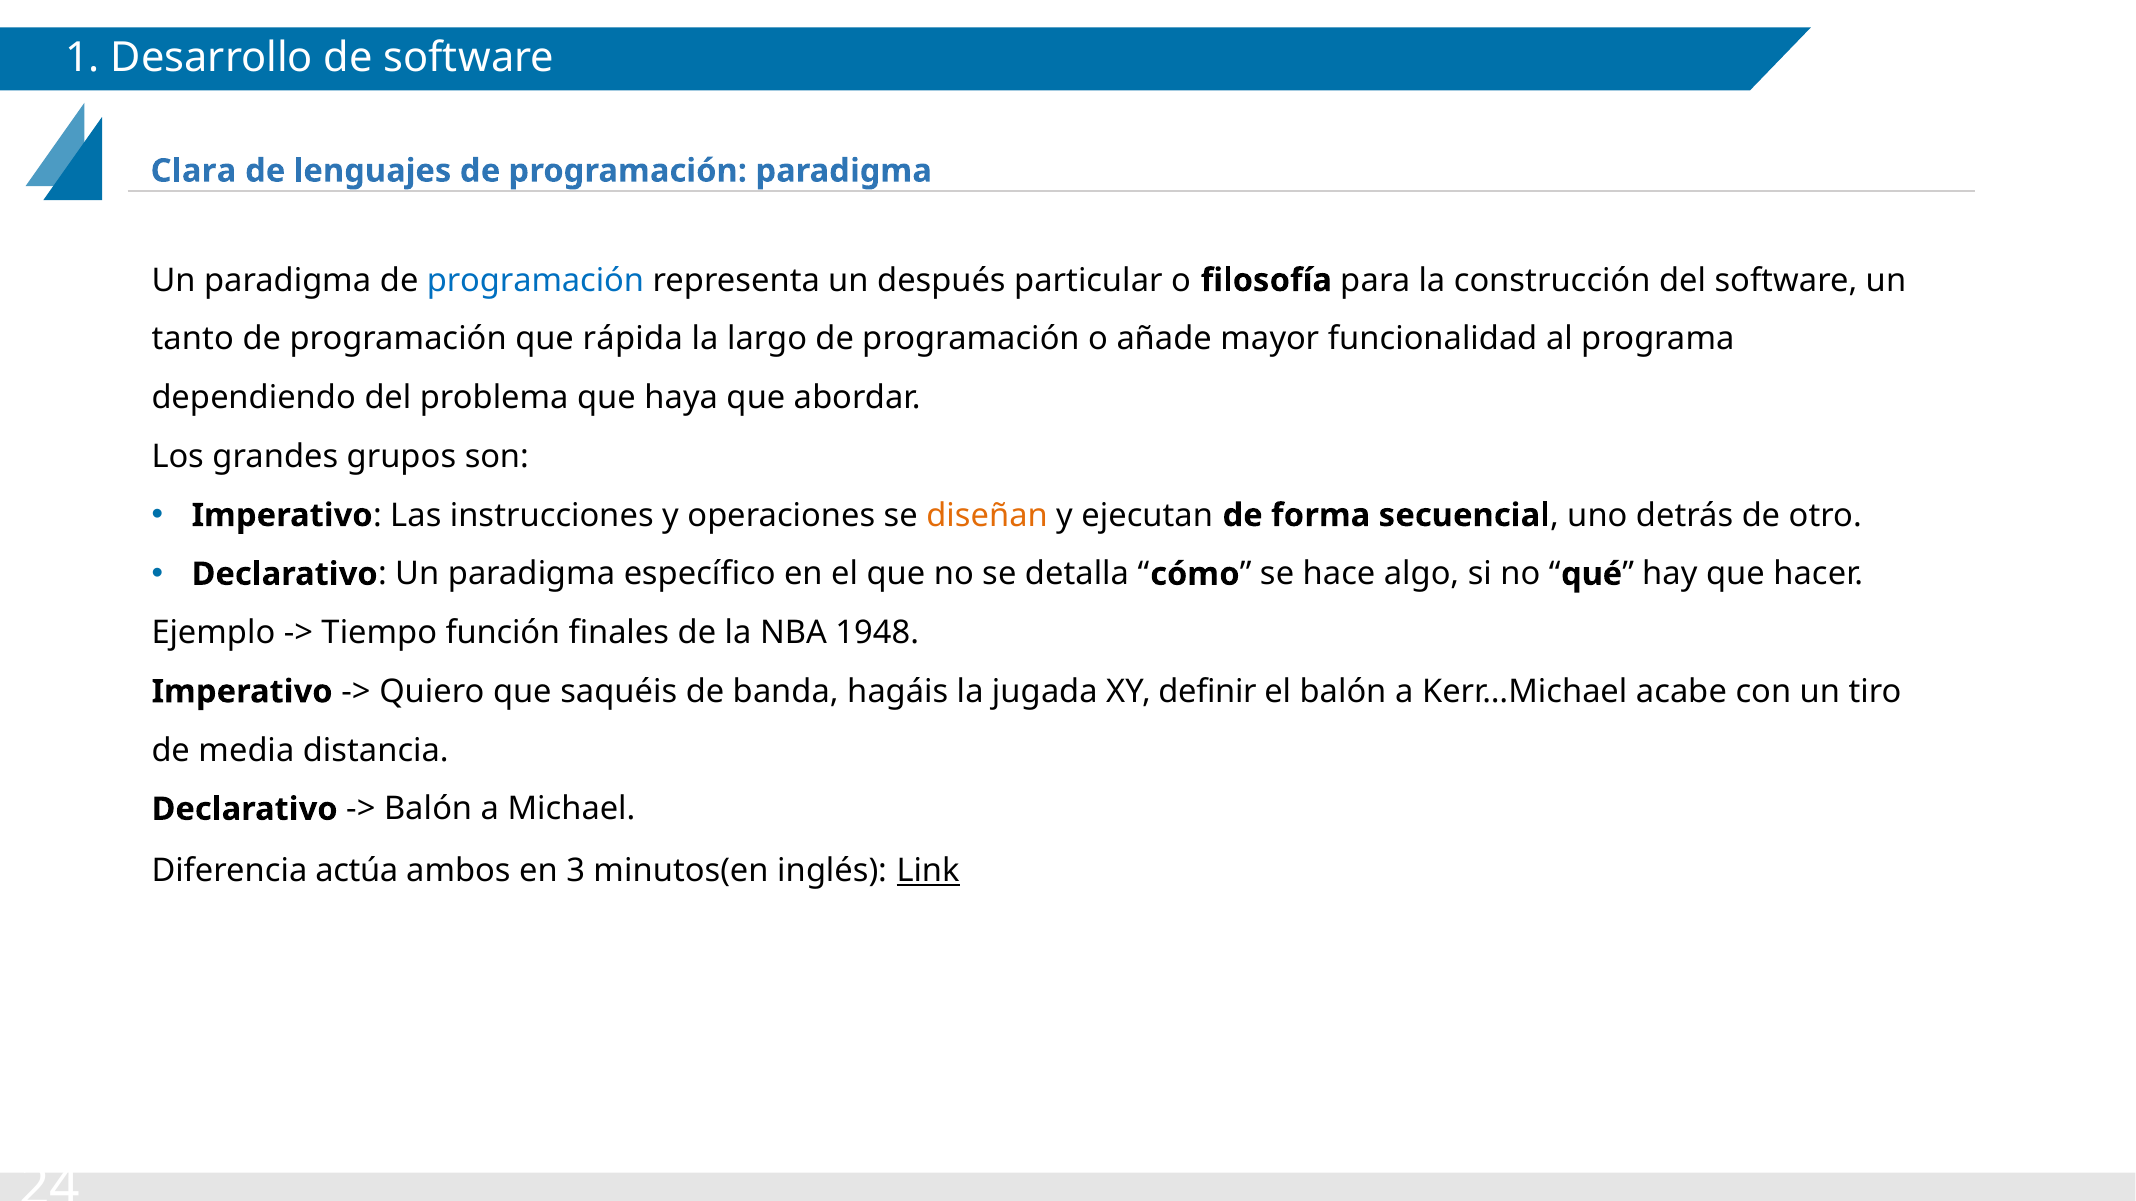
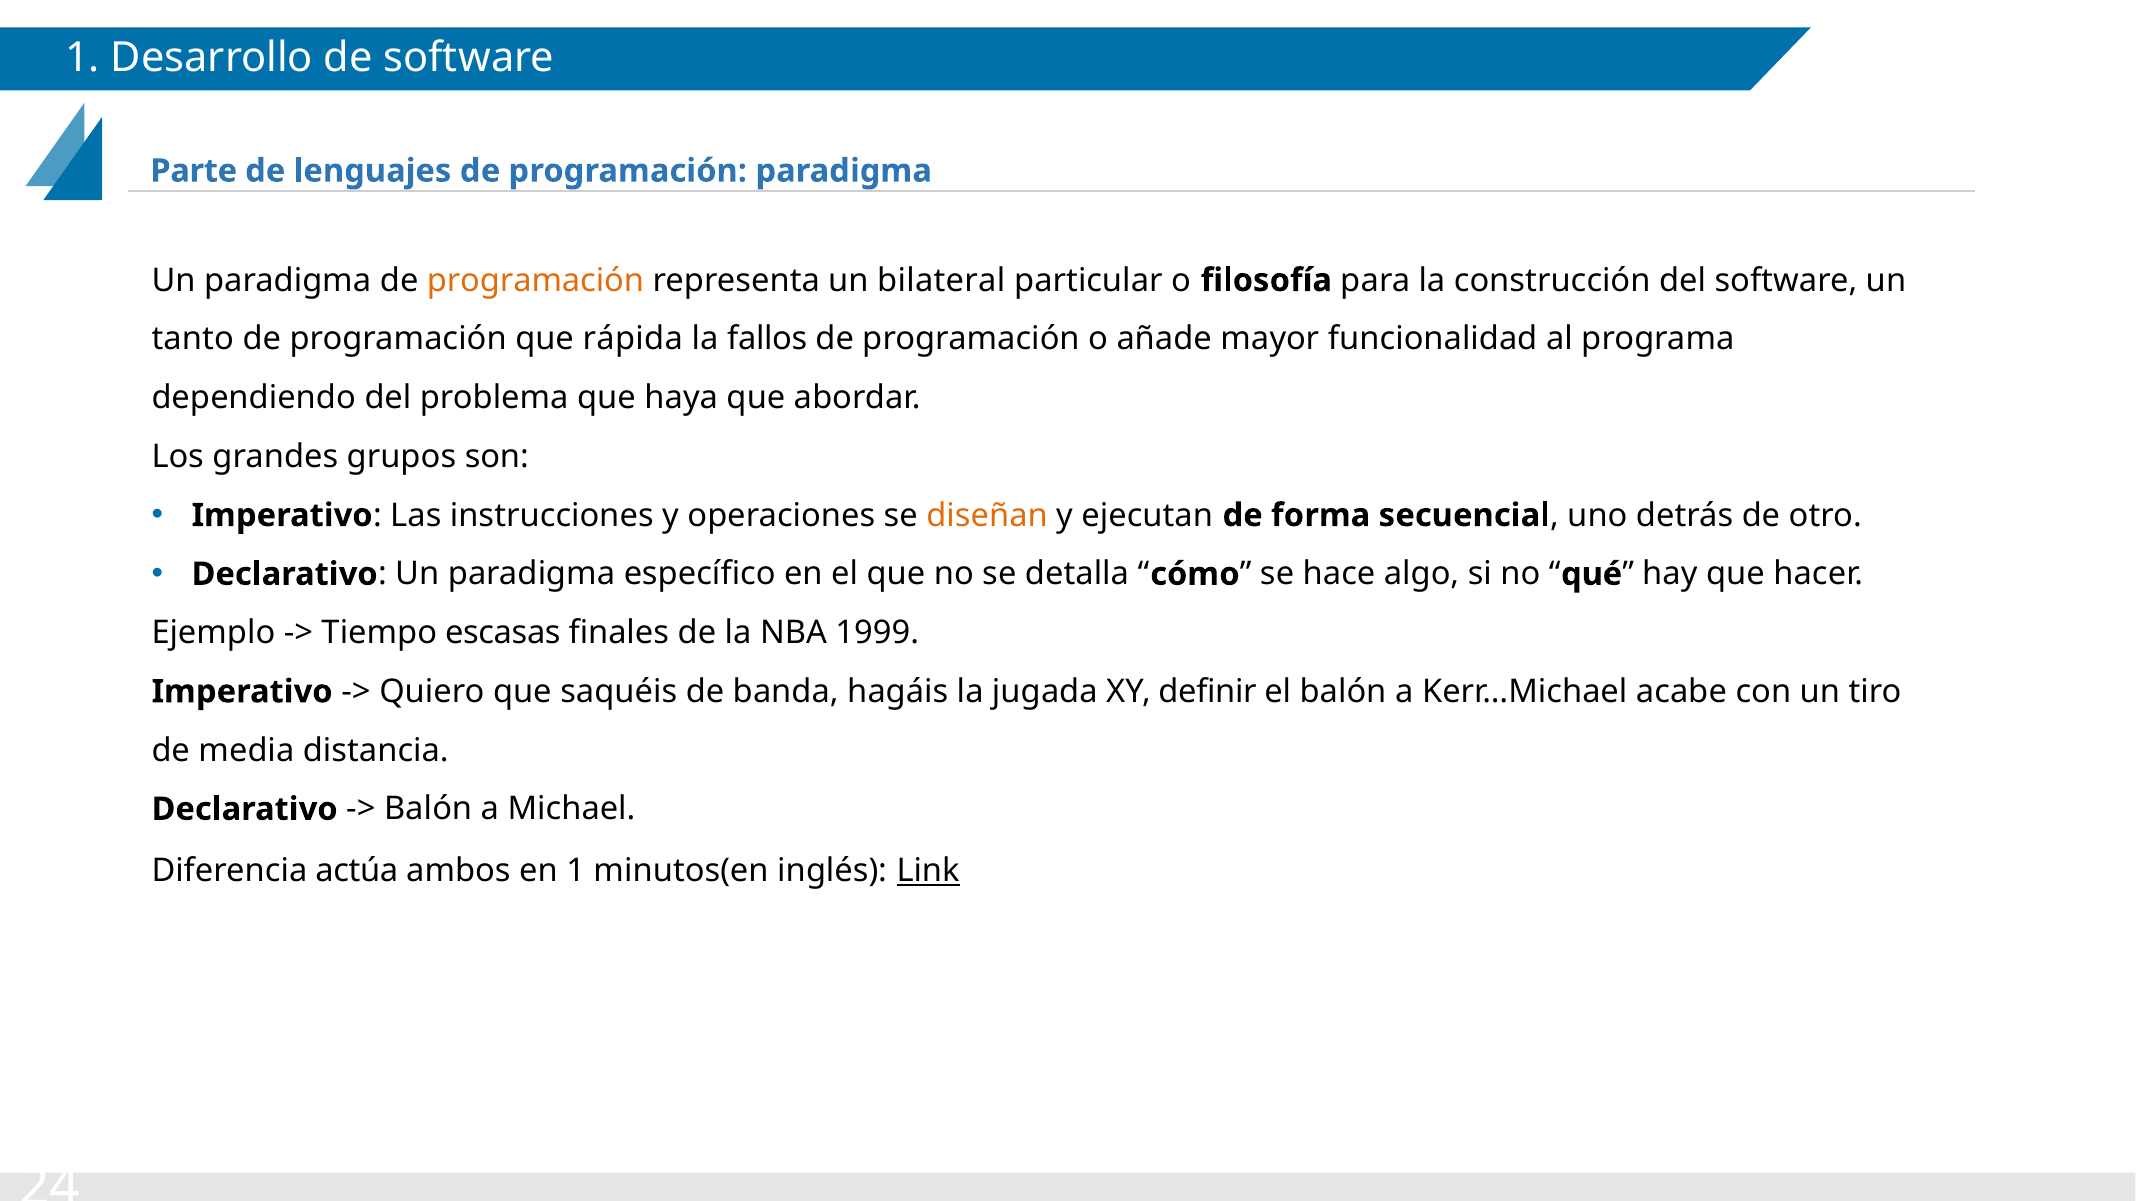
Clara: Clara -> Parte
programación at (535, 280) colour: blue -> orange
después: después -> bilateral
largo: largo -> fallos
función: función -> escasas
1948: 1948 -> 1999
en 3: 3 -> 1
